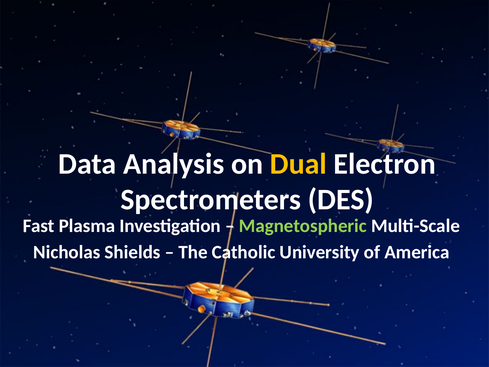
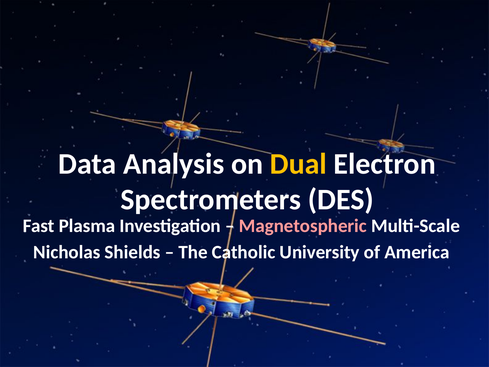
Magnetospheric colour: light green -> pink
